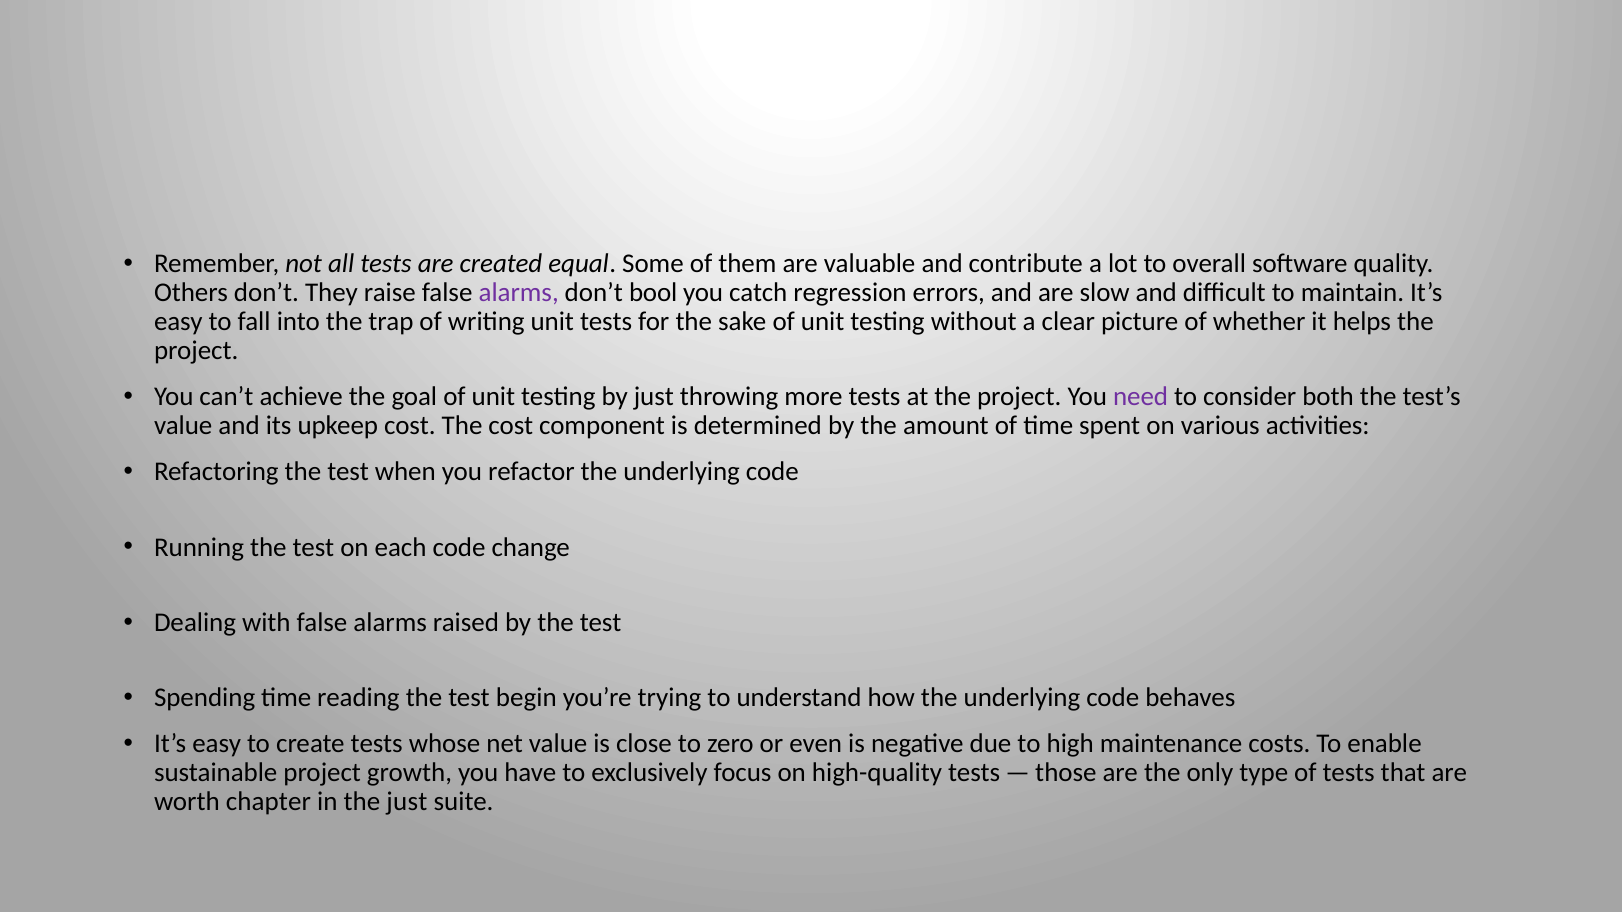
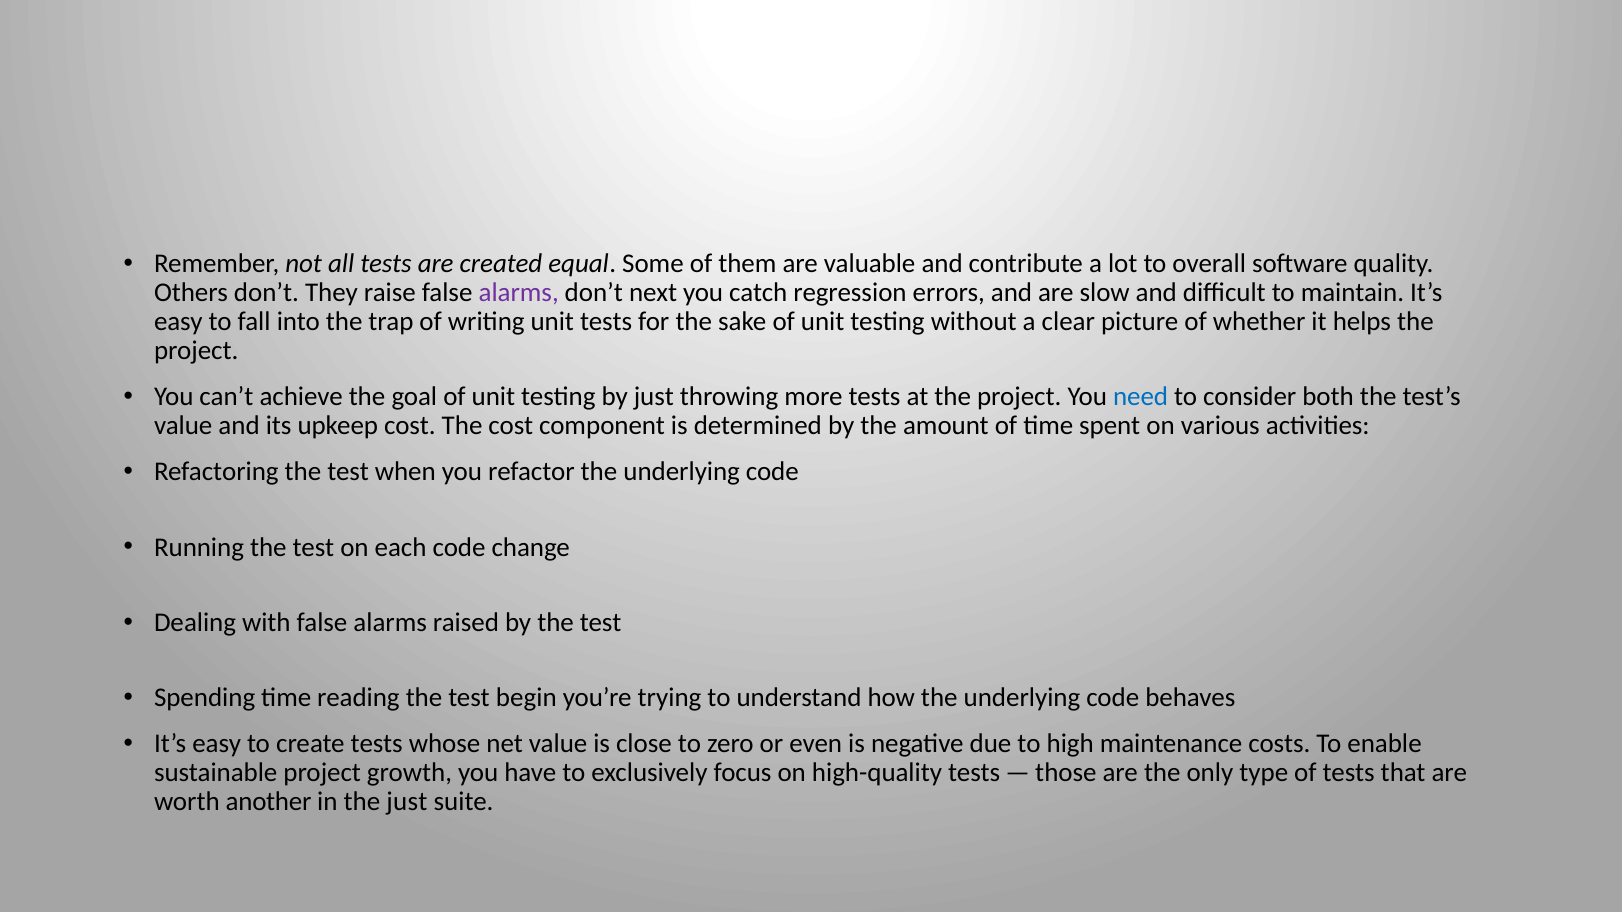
bool: bool -> next
need colour: purple -> blue
chapter: chapter -> another
